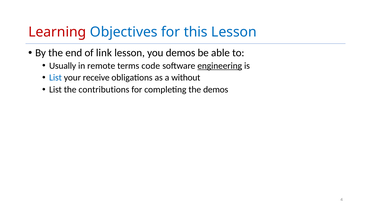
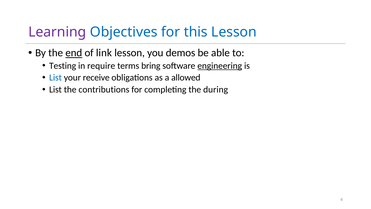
Learning colour: red -> purple
end underline: none -> present
Usually: Usually -> Testing
remote: remote -> require
code: code -> bring
without: without -> allowed
the demos: demos -> during
